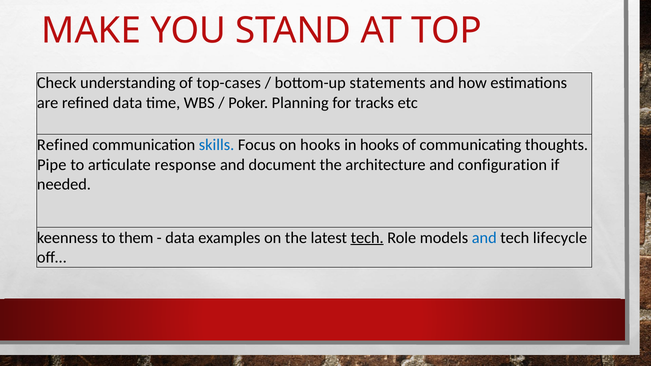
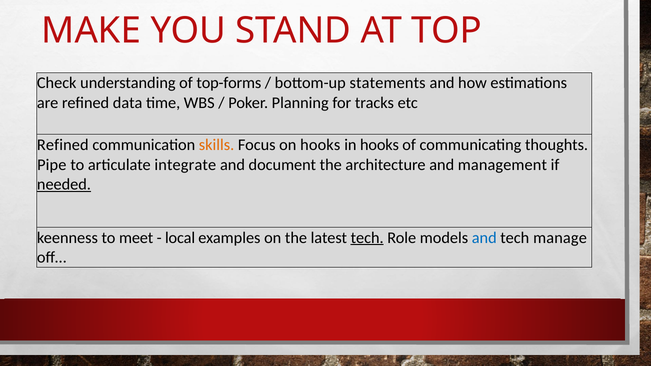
top-cases: top-cases -> top-forms
skills colour: blue -> orange
response: response -> integrate
configuration: configuration -> management
needed underline: none -> present
them: them -> meet
data at (180, 238): data -> local
lifecycle: lifecycle -> manage
